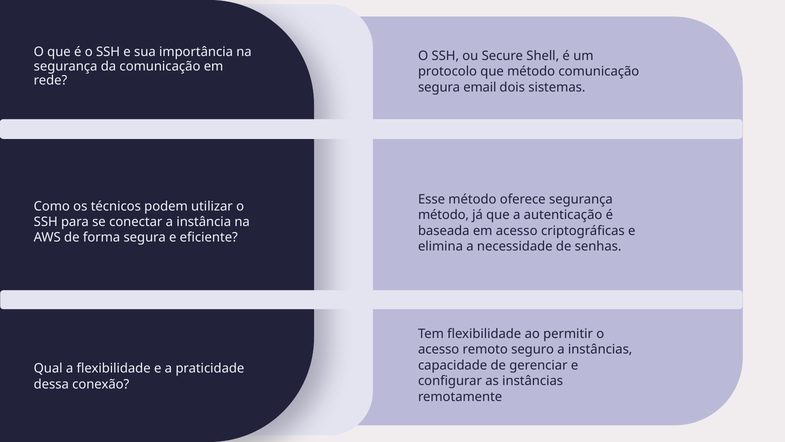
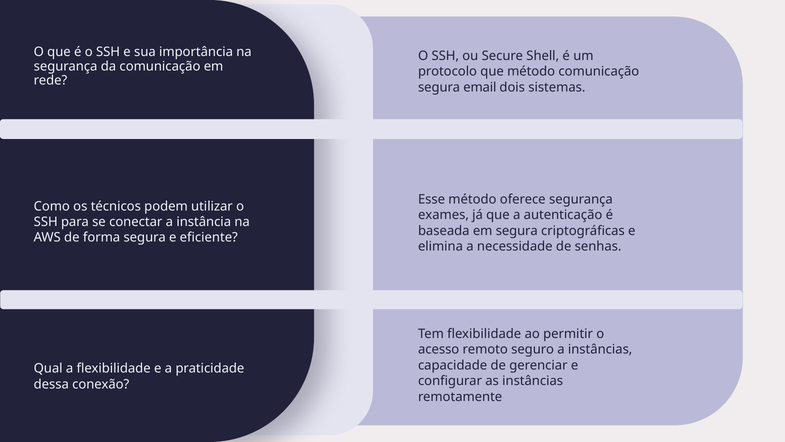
método at (443, 215): método -> exames
em acesso: acesso -> segura
